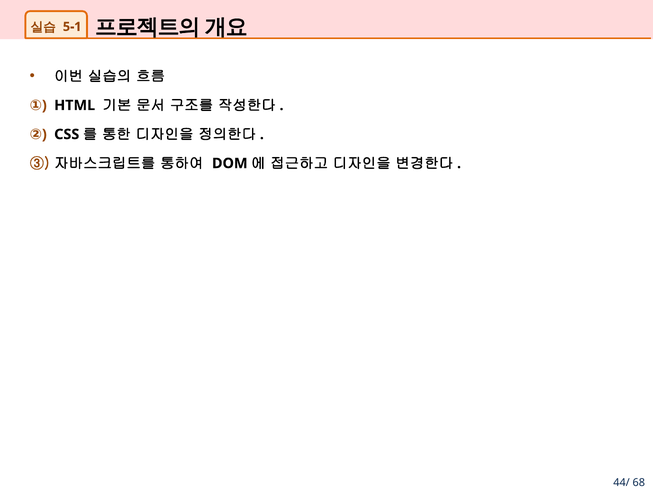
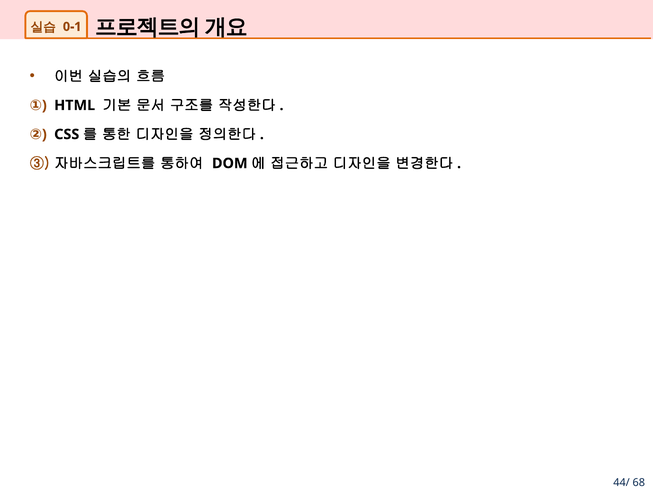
5-1: 5-1 -> 0-1
